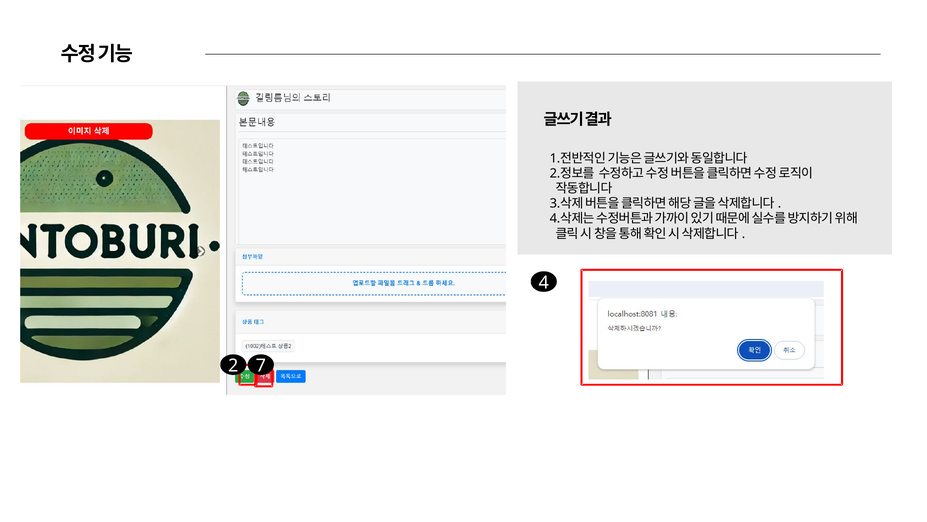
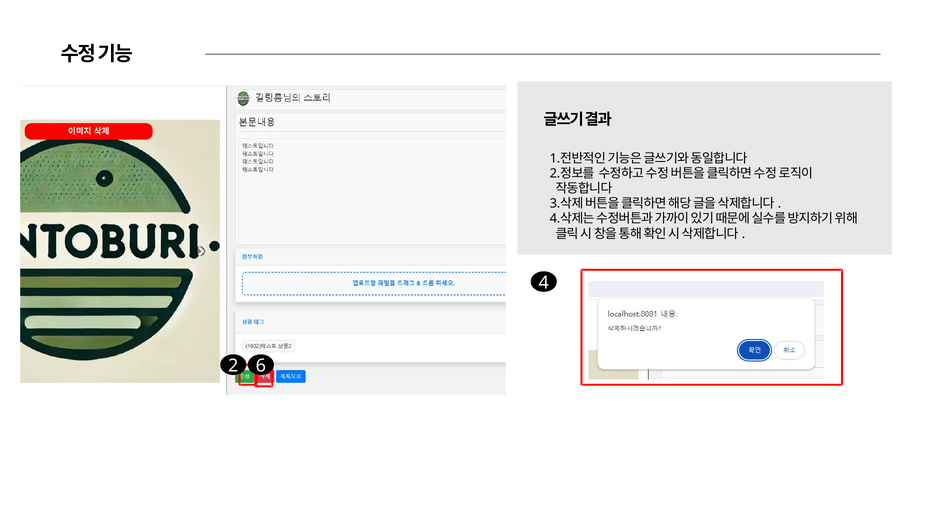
7: 7 -> 6
